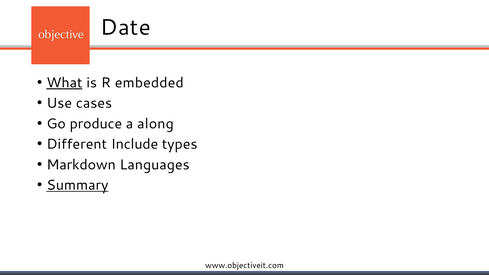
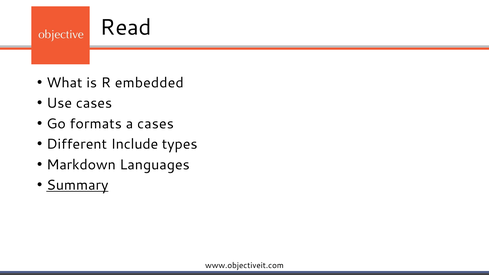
Date: Date -> Read
What underline: present -> none
produce: produce -> formats
a along: along -> cases
